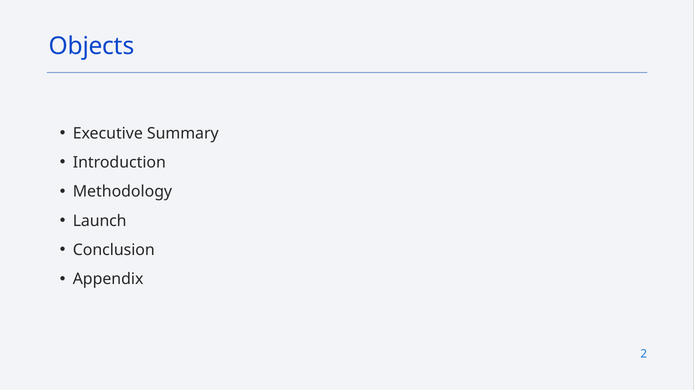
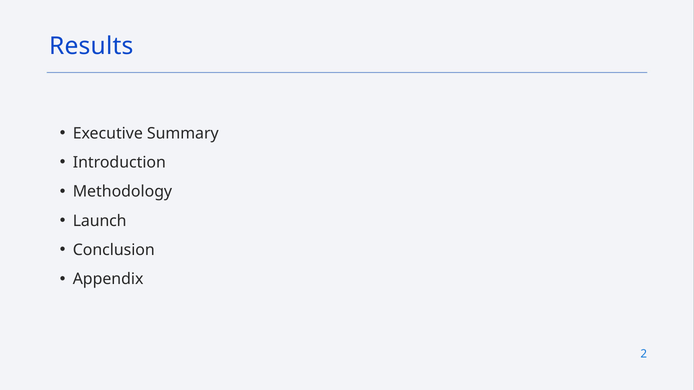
Objects: Objects -> Results
